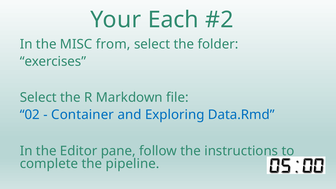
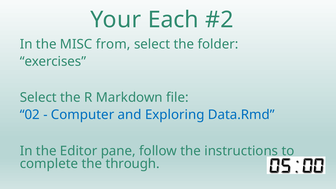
Container: Container -> Computer
pipeline: pipeline -> through
